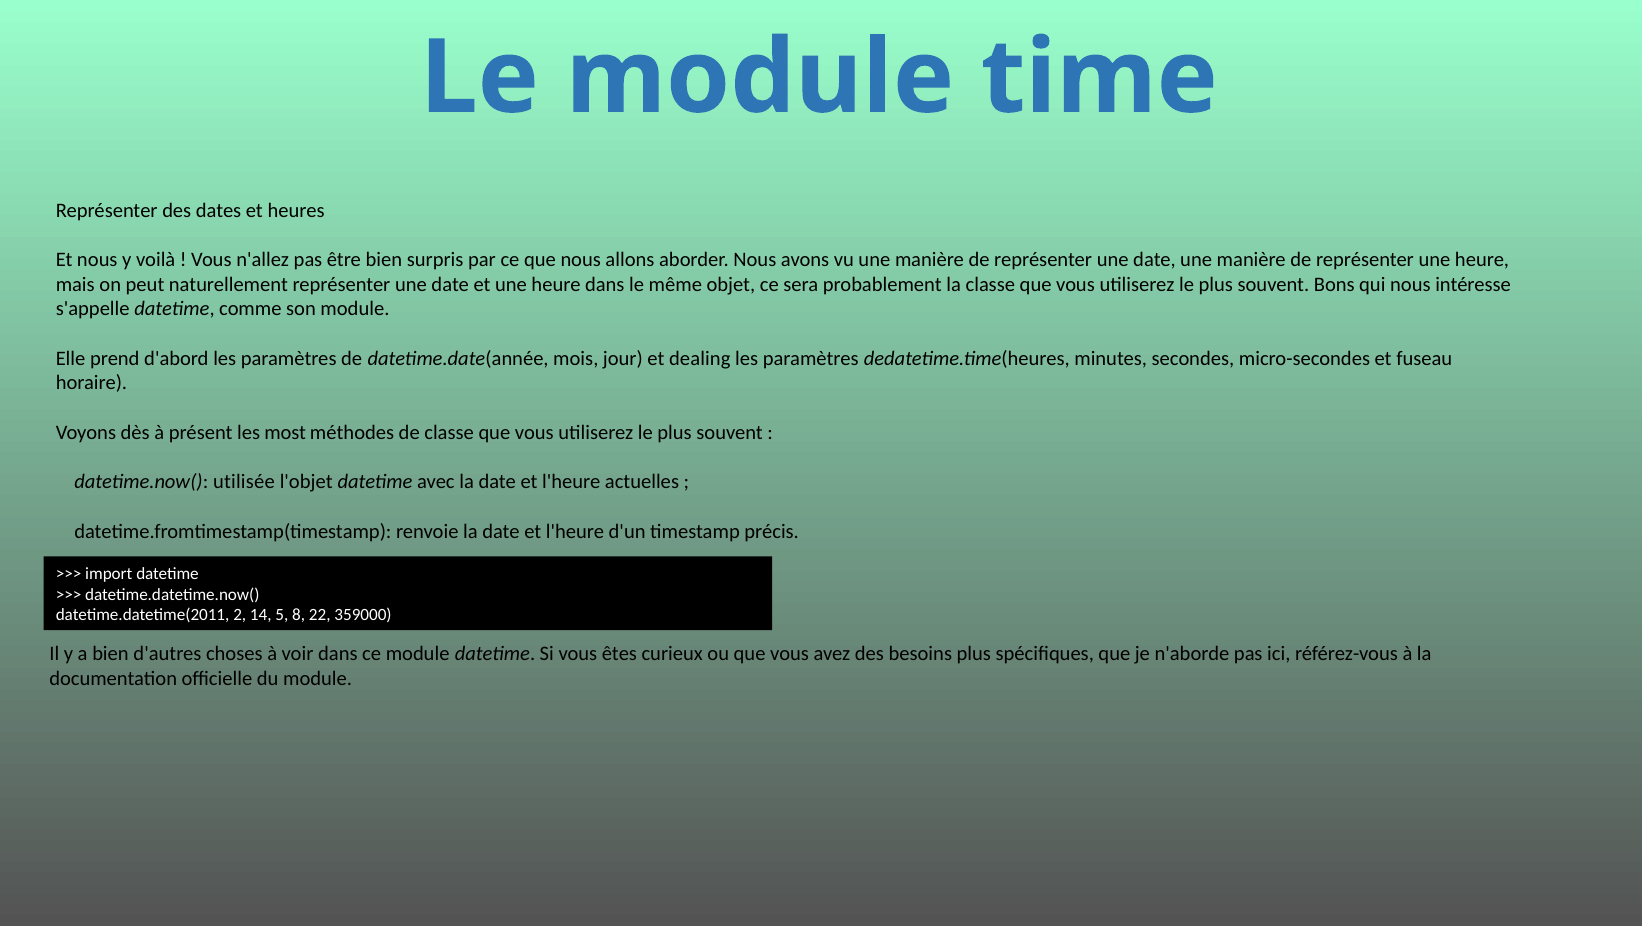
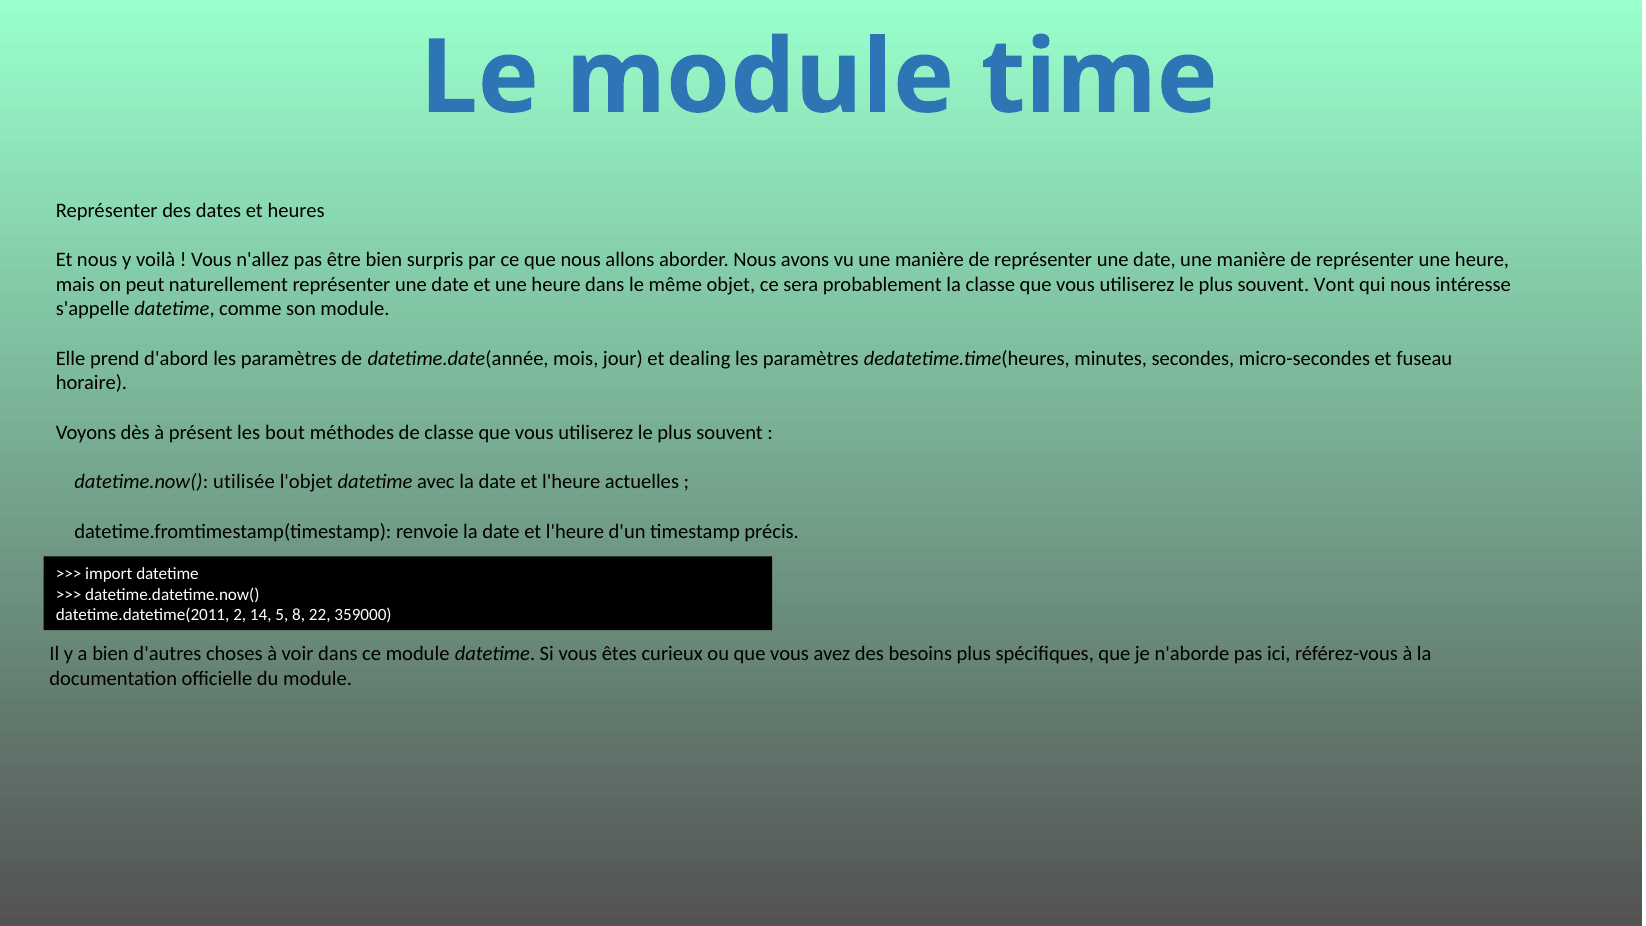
Bons: Bons -> Vont
most: most -> bout
